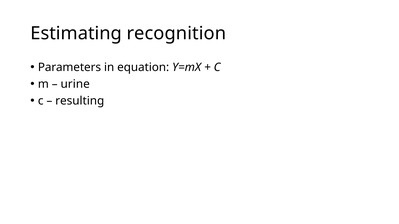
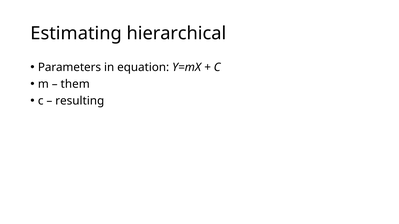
recognition: recognition -> hierarchical
urine: urine -> them
